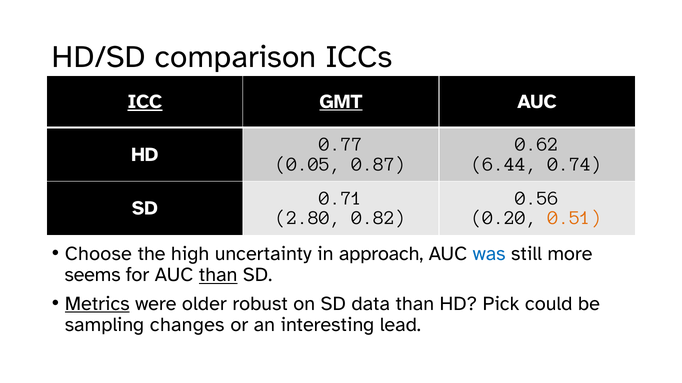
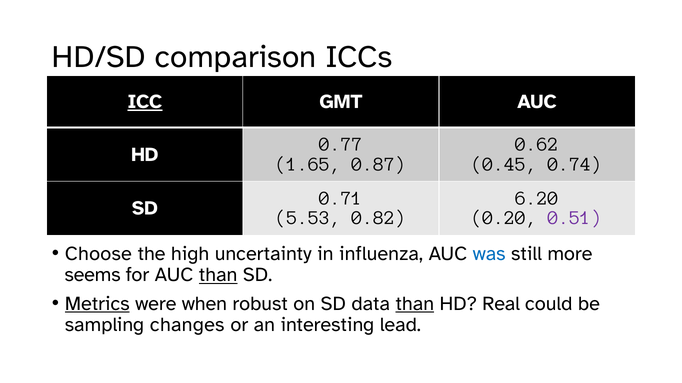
GMT underline: present -> none
0.05: 0.05 -> 1.65
6.44: 6.44 -> 0.45
0.56: 0.56 -> 6.20
2.80: 2.80 -> 5.53
0.51 colour: orange -> purple
approach: approach -> influenza
older: older -> when
than at (415, 304) underline: none -> present
Pick: Pick -> Real
